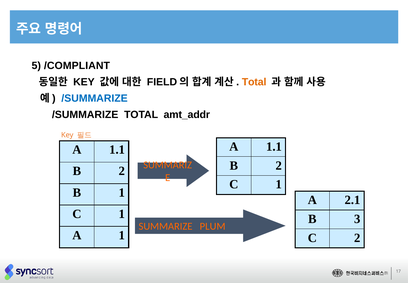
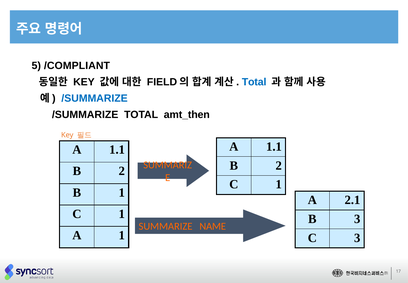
Total at (254, 82) colour: orange -> blue
amt_addr: amt_addr -> amt_then
PLUM: PLUM -> NAME
C 2: 2 -> 3
